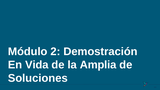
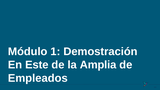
2: 2 -> 1
Vida: Vida -> Este
Soluciones: Soluciones -> Empleados
